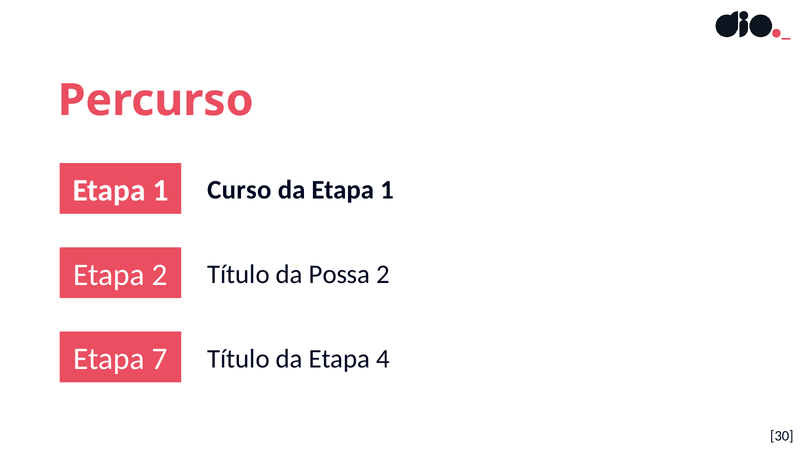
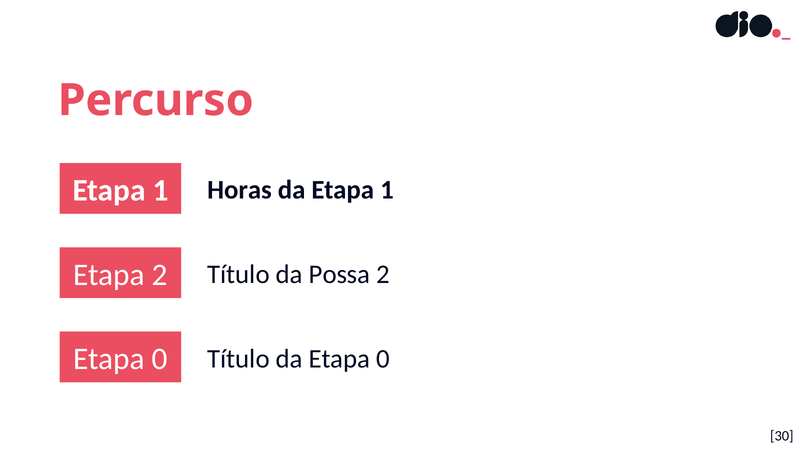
Curso: Curso -> Horas
7 at (160, 359): 7 -> 0
da Etapa 4: 4 -> 0
